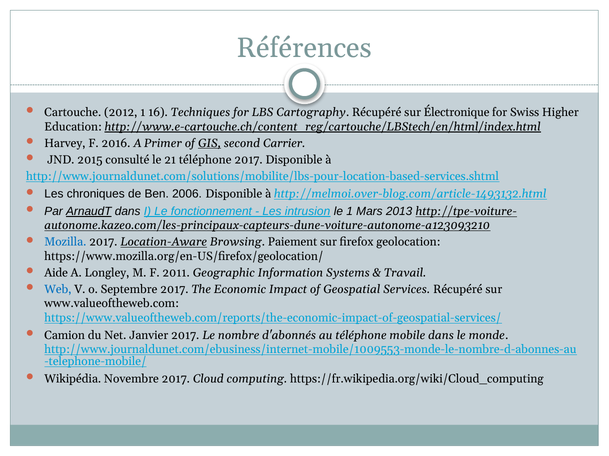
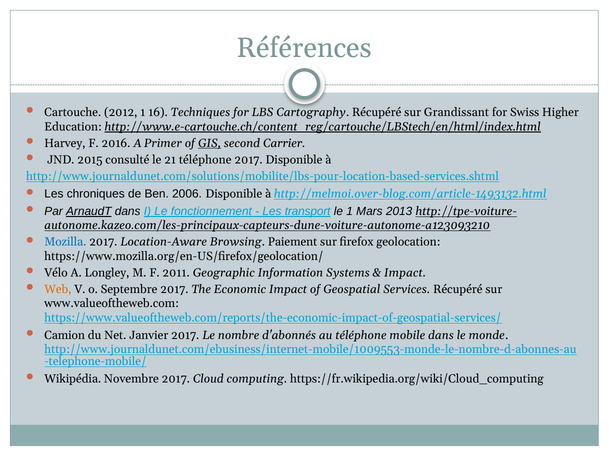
Électronique: Électronique -> Grandissant
intrusion: intrusion -> transport
Location-Aware underline: present -> none
Aide: Aide -> Vélo
Travail at (405, 273): Travail -> Impact
Web colour: blue -> orange
